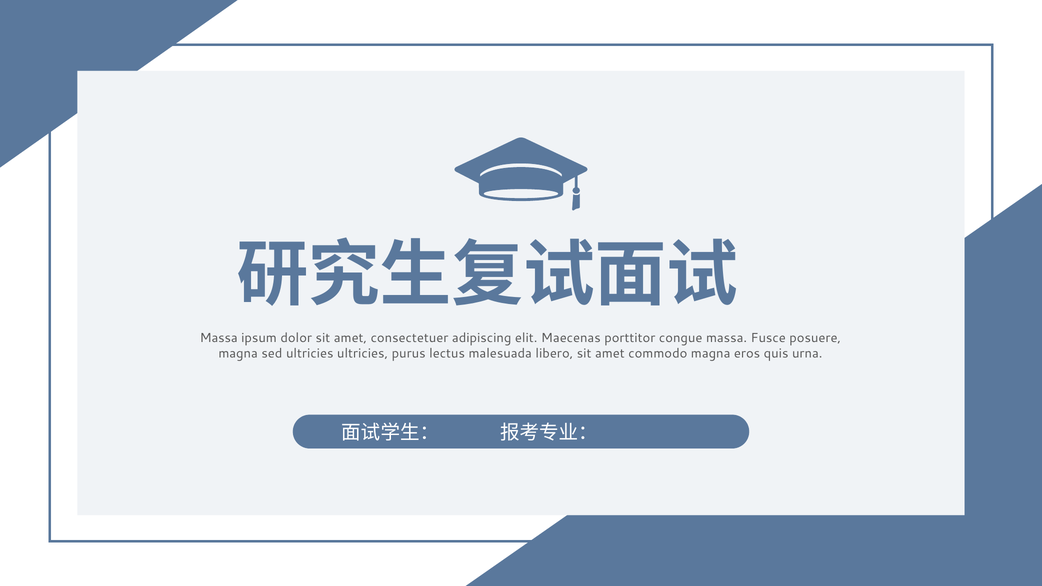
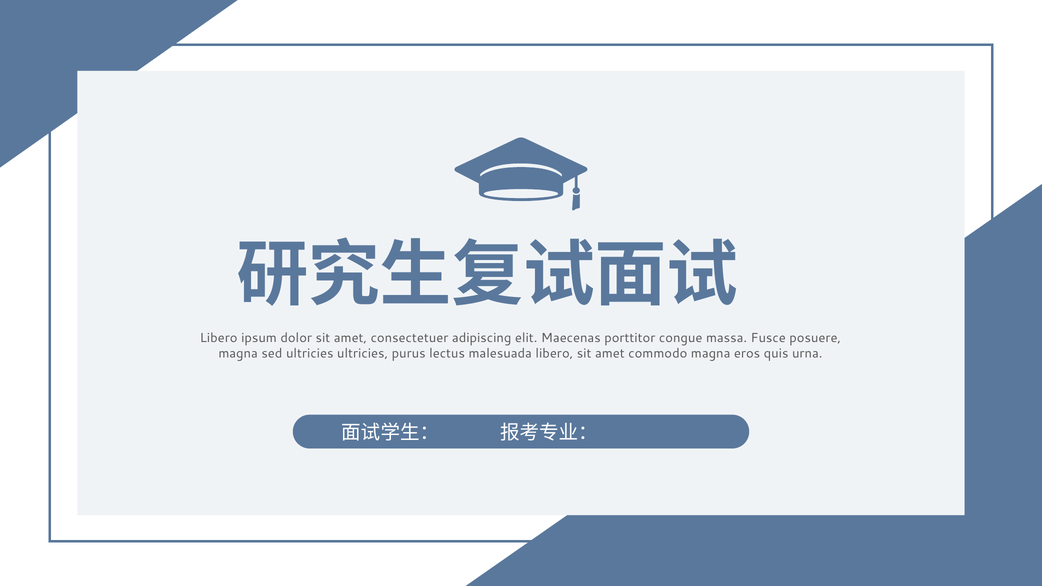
Massa at (219, 338): Massa -> Libero
